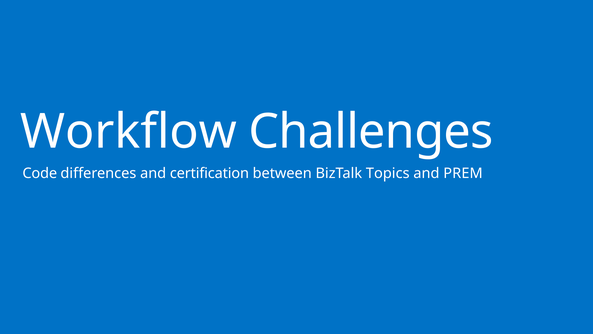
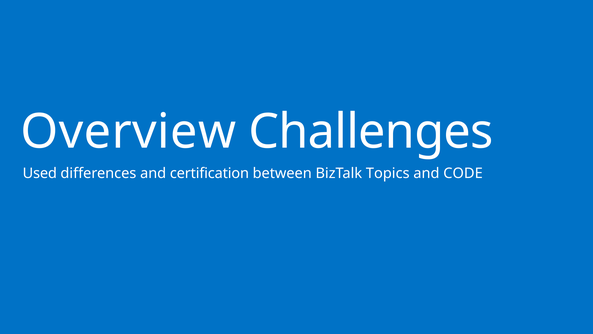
Workflow: Workflow -> Overview
Code: Code -> Used
PREM: PREM -> CODE
